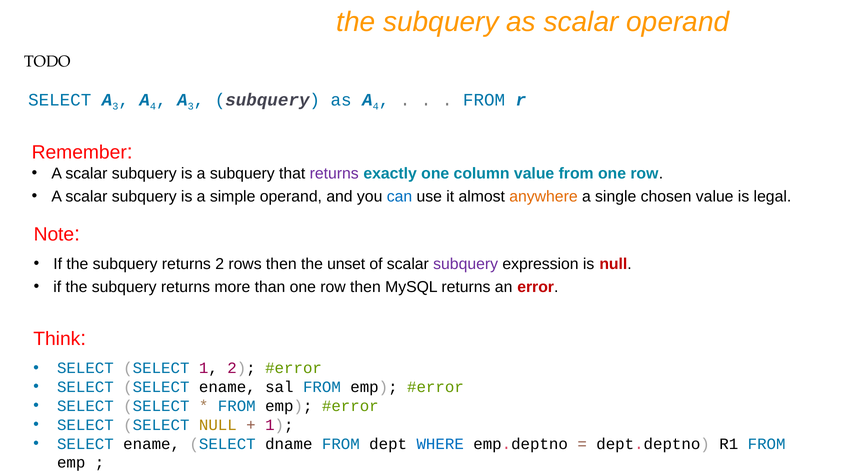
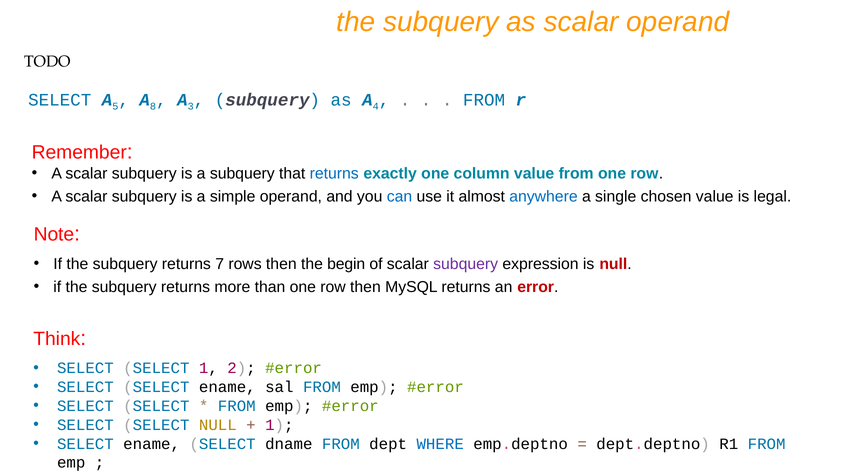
SELECT A 3: 3 -> 5
4 at (153, 107): 4 -> 8
returns at (334, 173) colour: purple -> blue
anywhere colour: orange -> blue
returns 2: 2 -> 7
unset: unset -> begin
